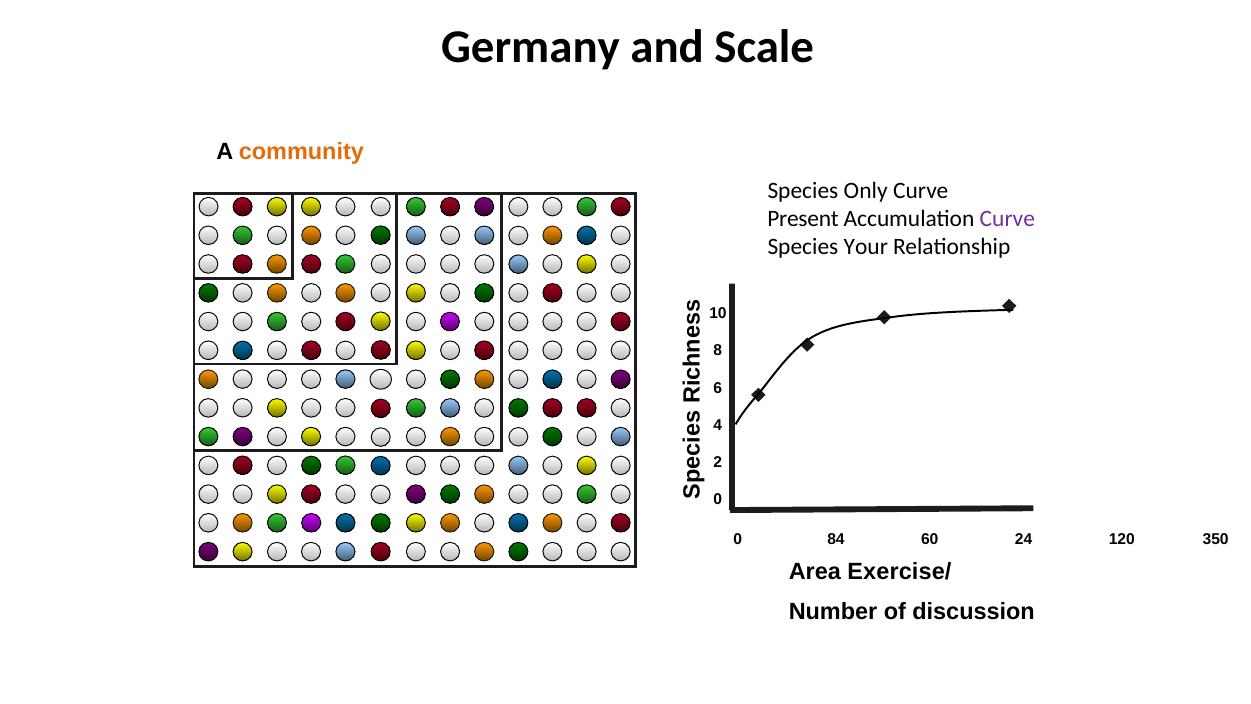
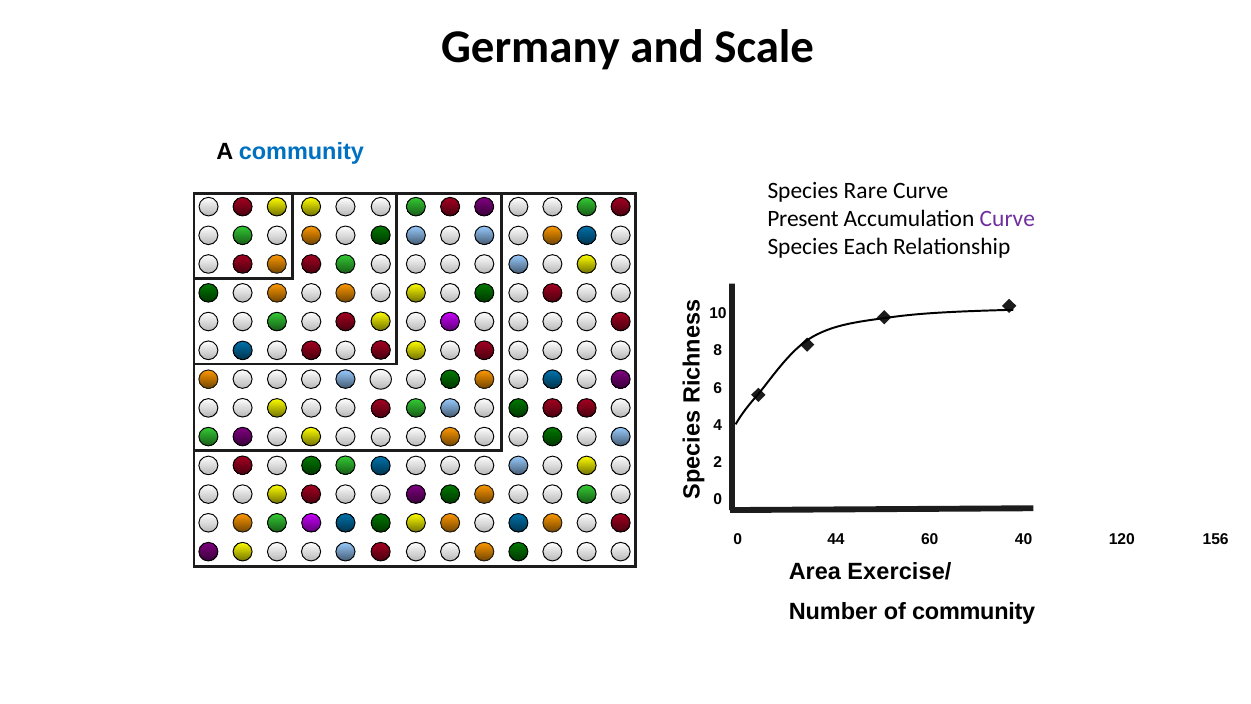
community at (301, 152) colour: orange -> blue
Only: Only -> Rare
Your: Your -> Each
84: 84 -> 44
24: 24 -> 40
350: 350 -> 156
of discussion: discussion -> community
